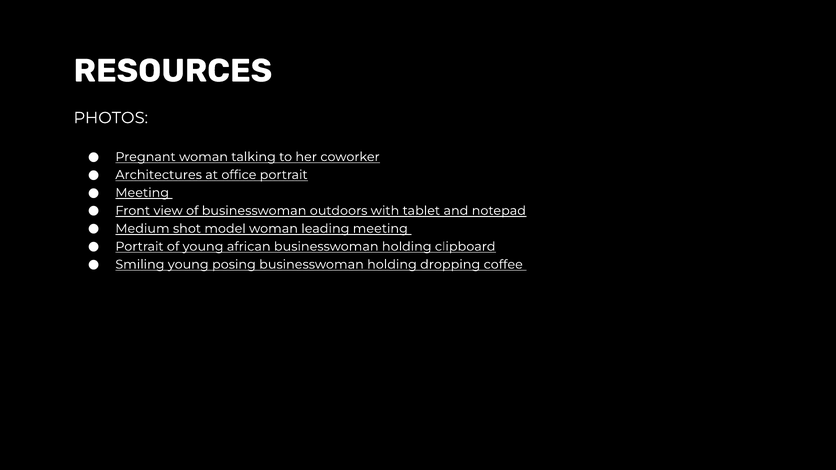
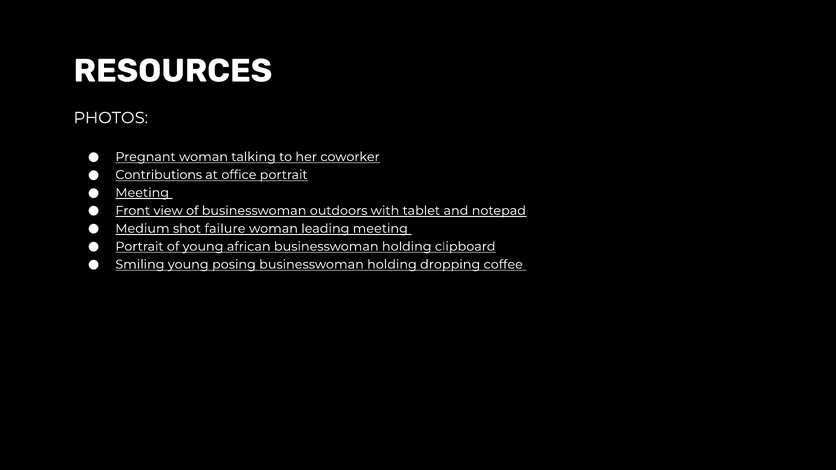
Architectures: Architectures -> Contributions
model: model -> failure
